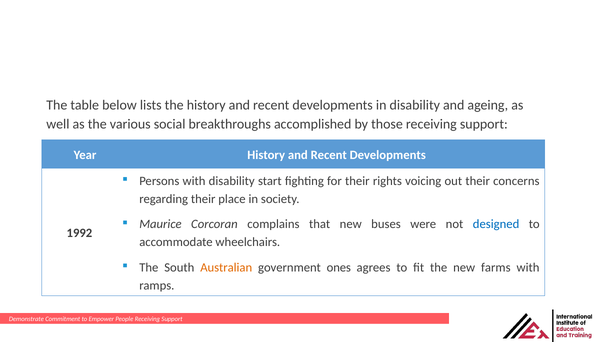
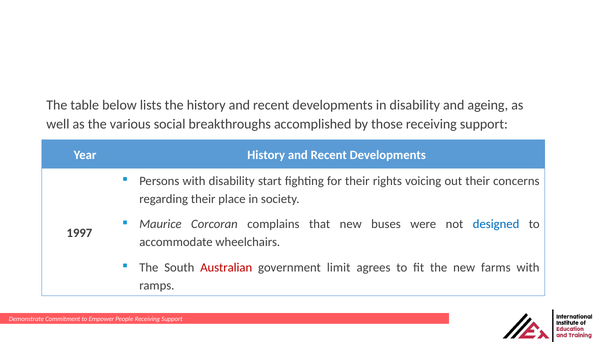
1992: 1992 -> 1997
Australian colour: orange -> red
ones: ones -> limit
